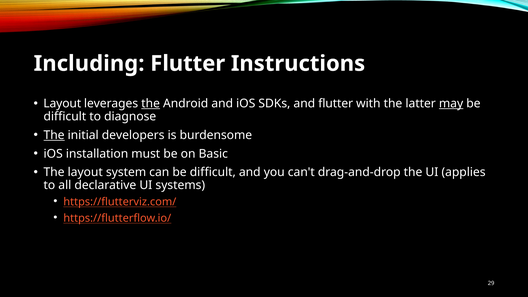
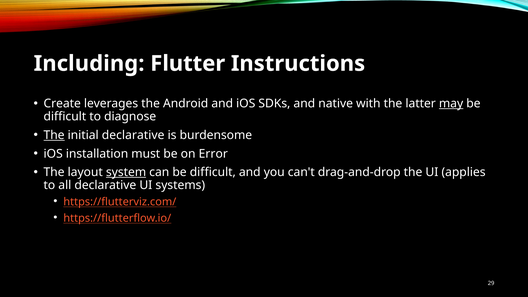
Layout at (62, 103): Layout -> Create
the at (151, 103) underline: present -> none
and flutter: flutter -> native
initial developers: developers -> declarative
Basic: Basic -> Error
system underline: none -> present
